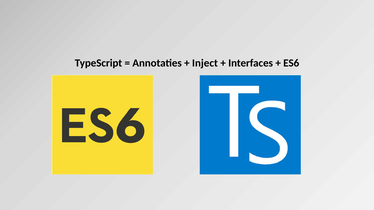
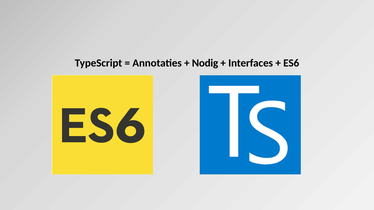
Inject: Inject -> Nodig
